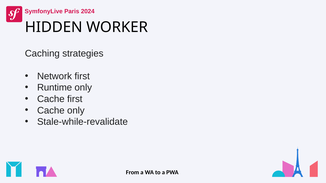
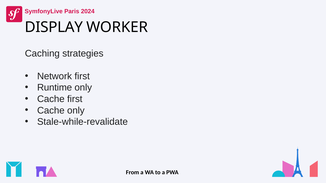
HIDDEN: HIDDEN -> DISPLAY
